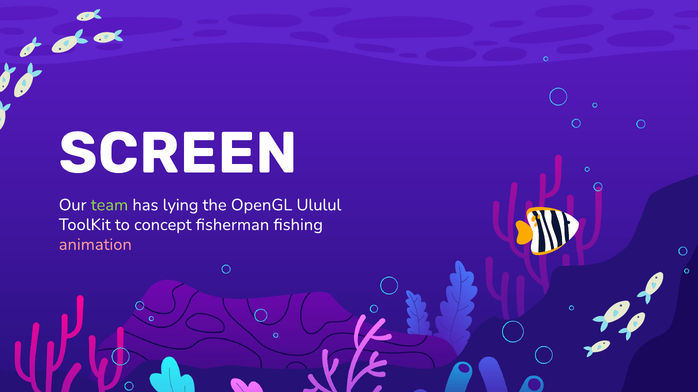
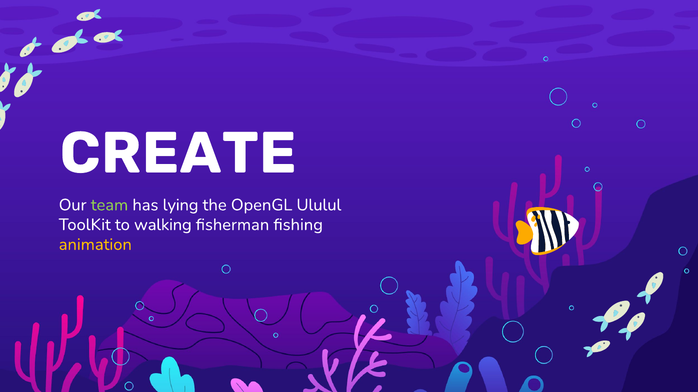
SCREEN: SCREEN -> CREATE
concept: concept -> walking
animation colour: pink -> yellow
